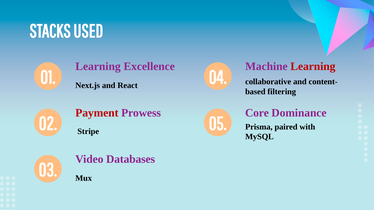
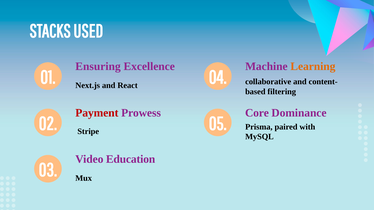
Learning at (98, 67): Learning -> Ensuring
Learning at (313, 67) colour: red -> orange
Databases: Databases -> Education
